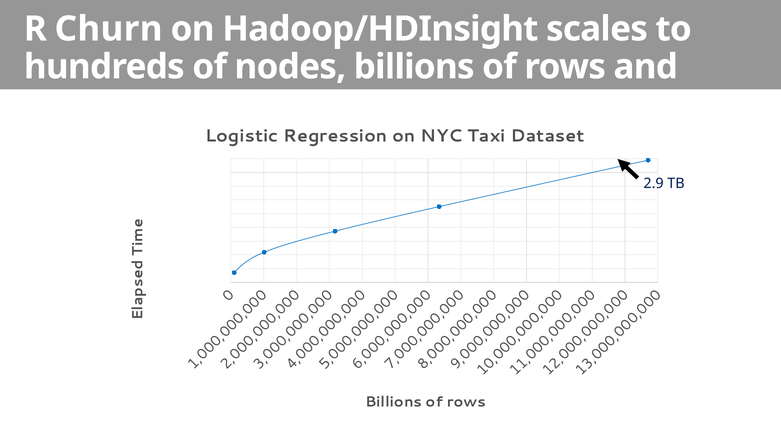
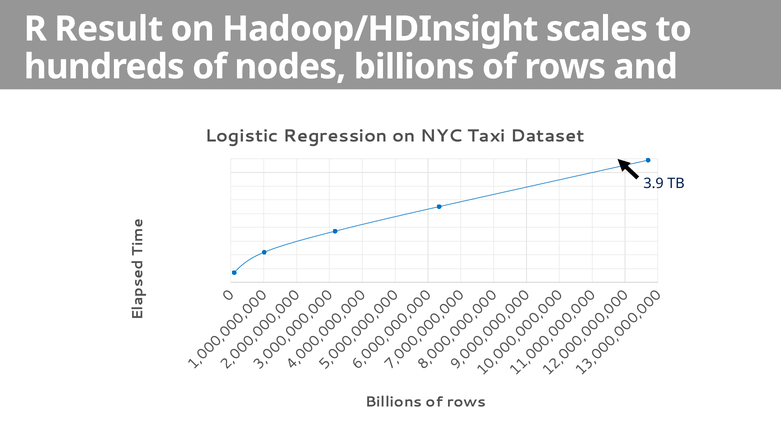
Churn: Churn -> Result
2.9: 2.9 -> 3.9
